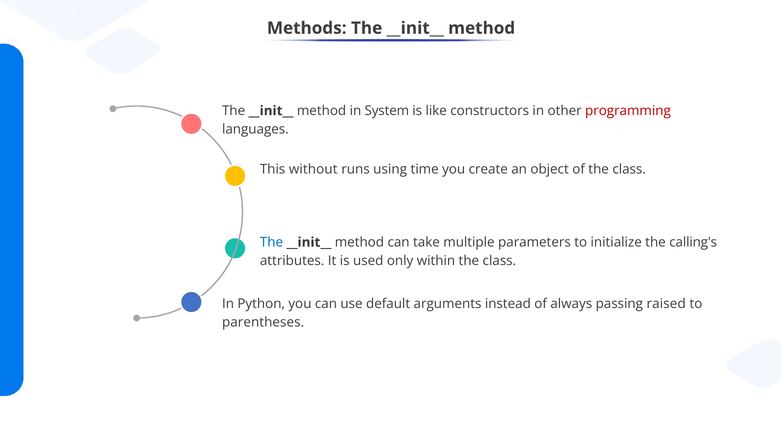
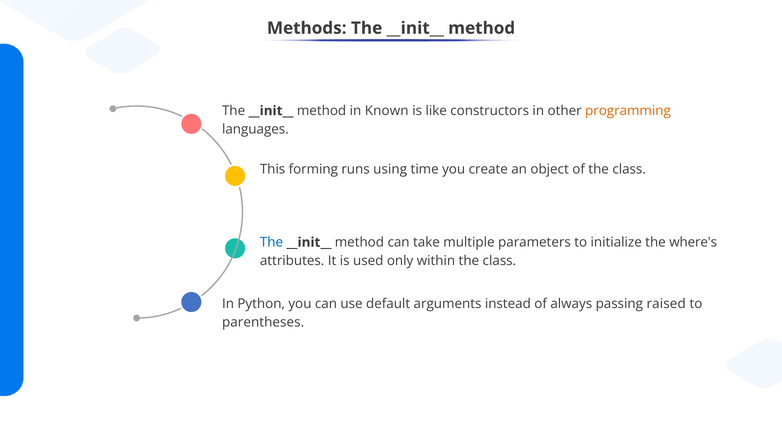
System: System -> Known
programming colour: red -> orange
without: without -> forming
calling's: calling's -> where's
